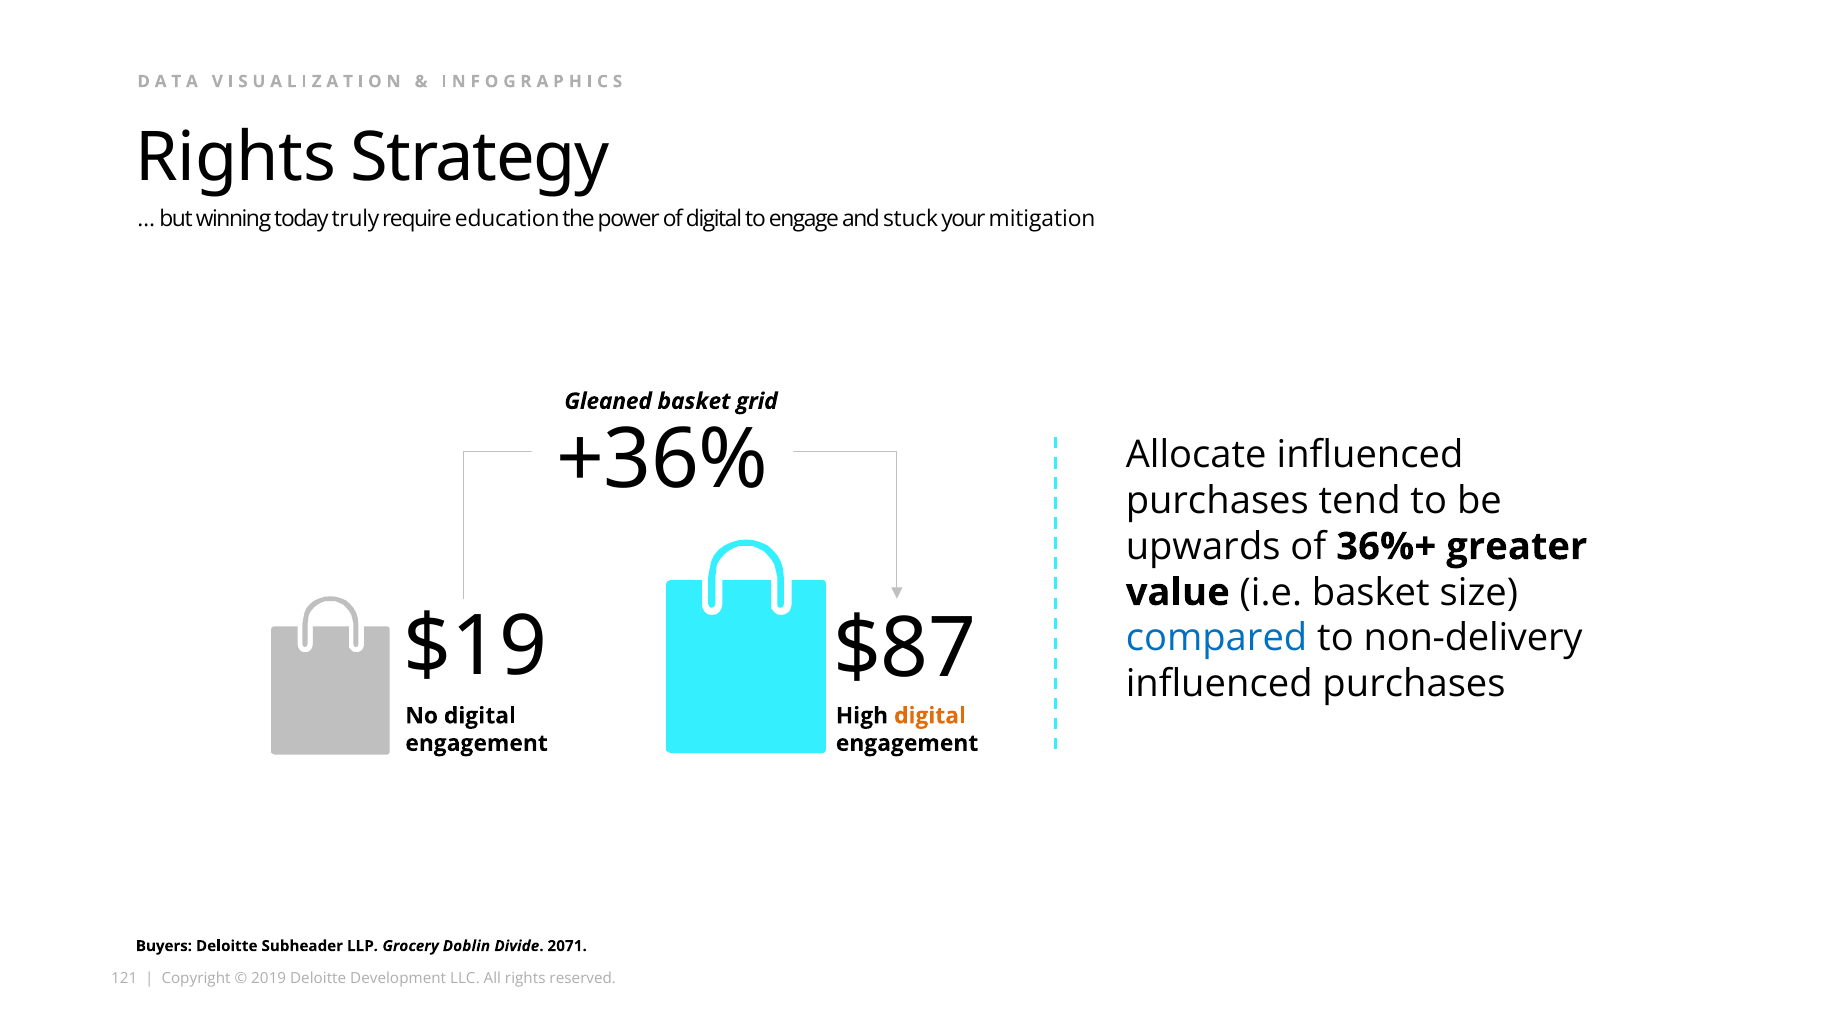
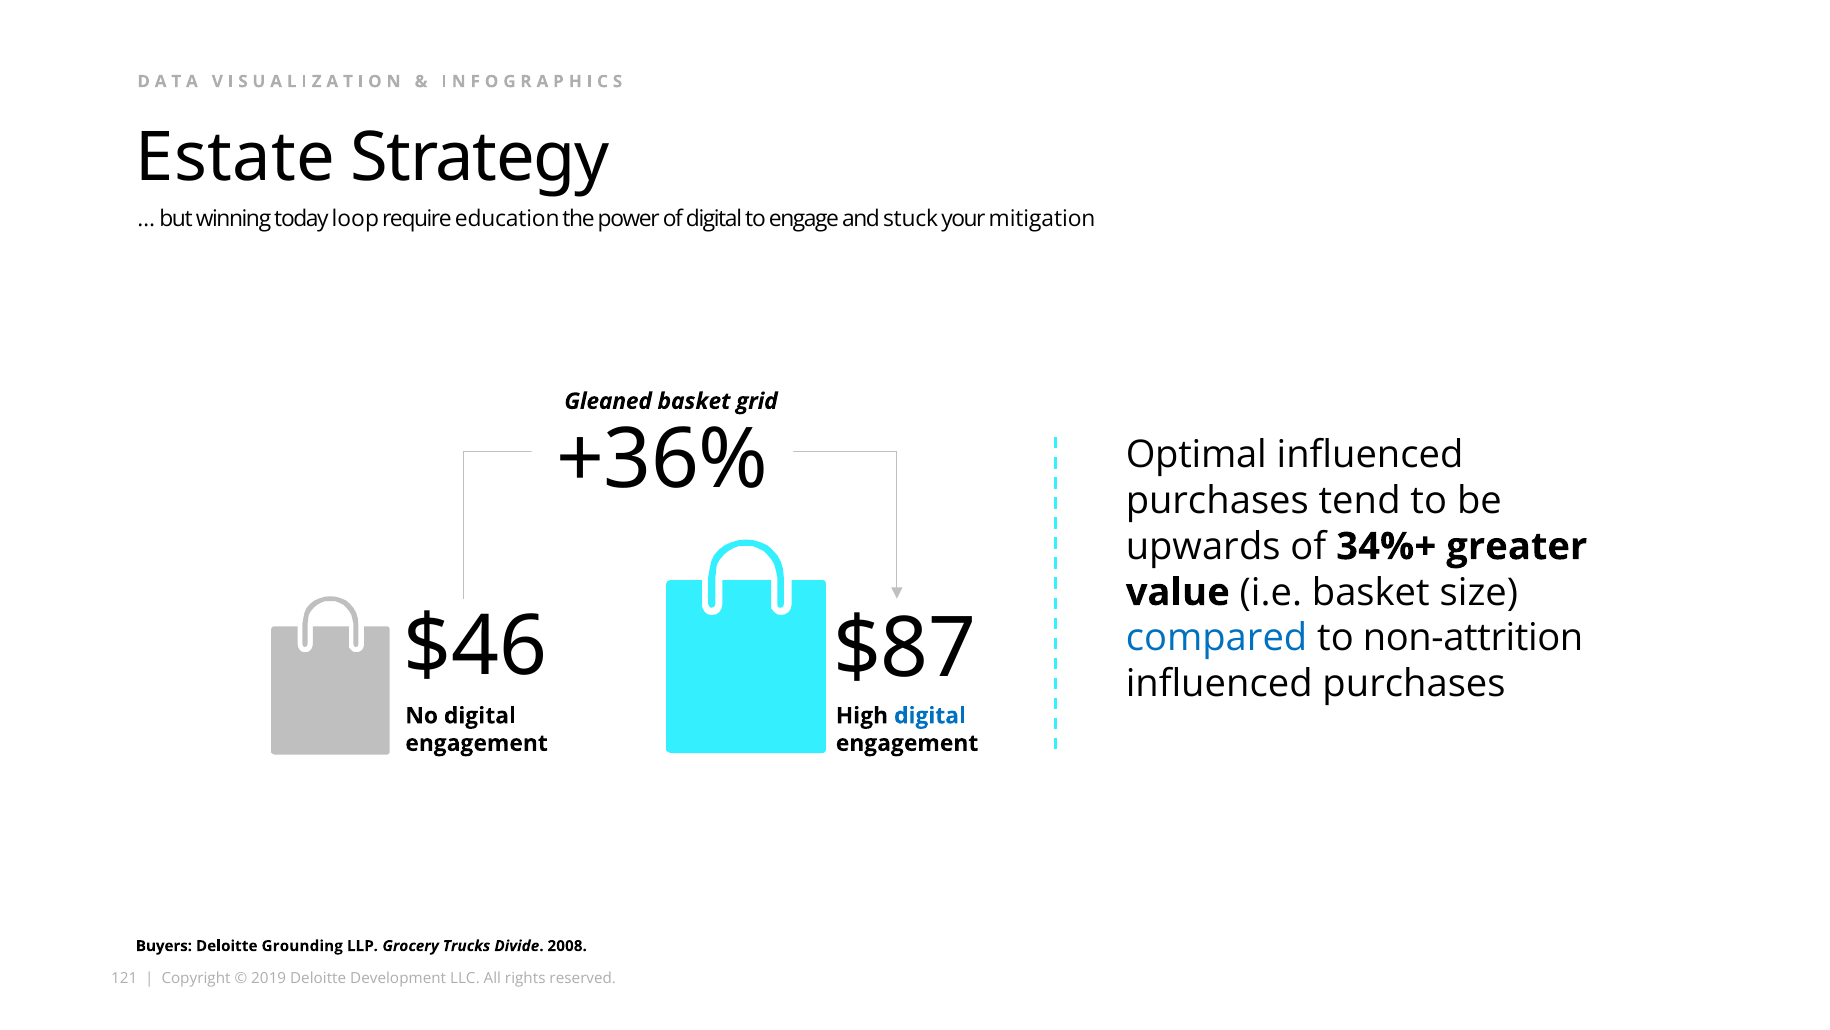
Rights at (236, 158): Rights -> Estate
truly: truly -> loop
Allocate: Allocate -> Optimal
36%+: 36%+ -> 34%+
$19: $19 -> $46
non-delivery: non-delivery -> non-attrition
digital at (930, 715) colour: orange -> blue
Subheader: Subheader -> Grounding
Doblin: Doblin -> Trucks
2071: 2071 -> 2008
